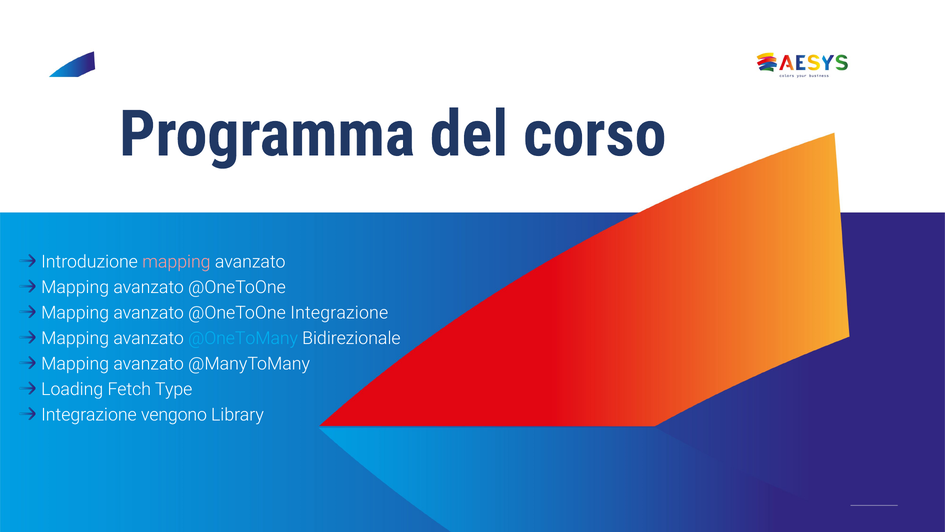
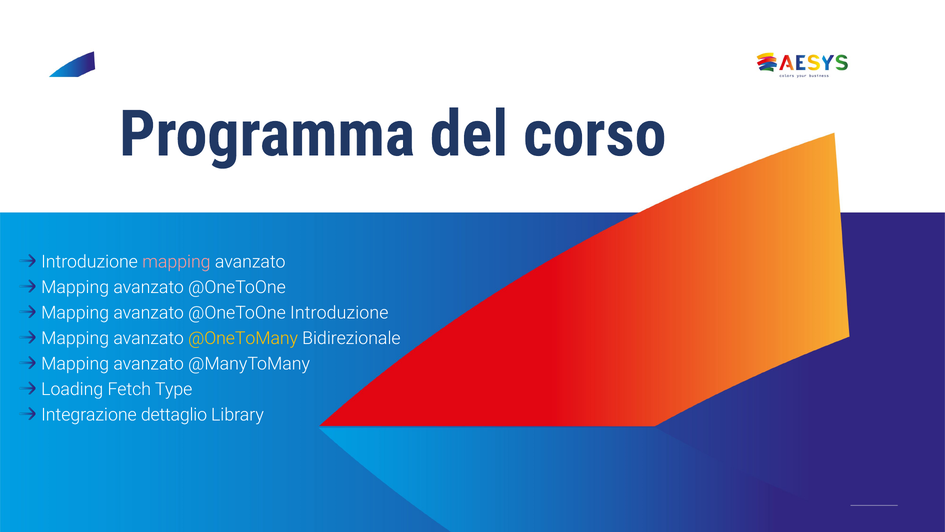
@OneToOne Integrazione: Integrazione -> Introduzione
@OneToMany colour: light blue -> yellow
vengono: vengono -> dettaglio
